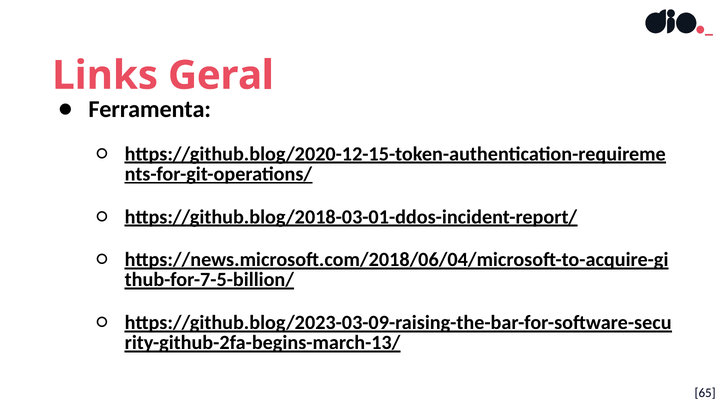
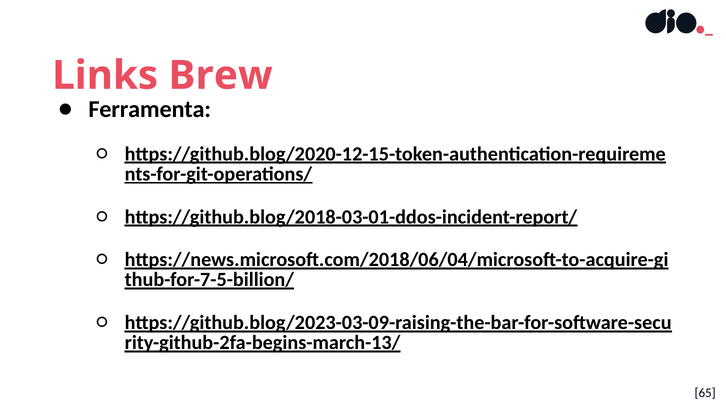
Geral: Geral -> Brew
